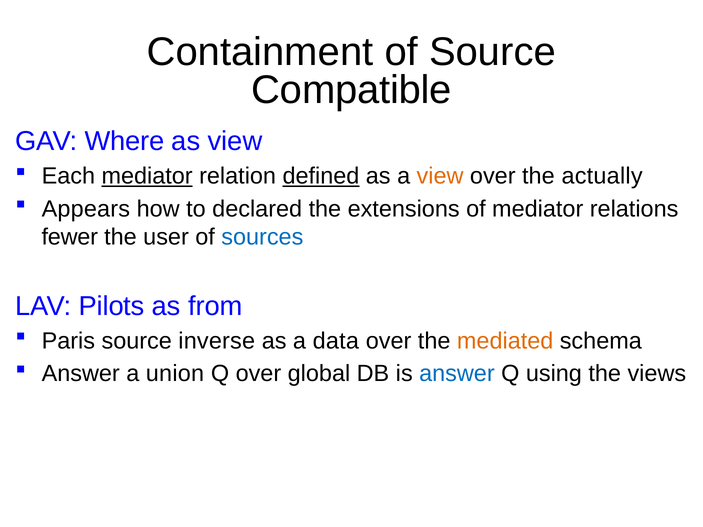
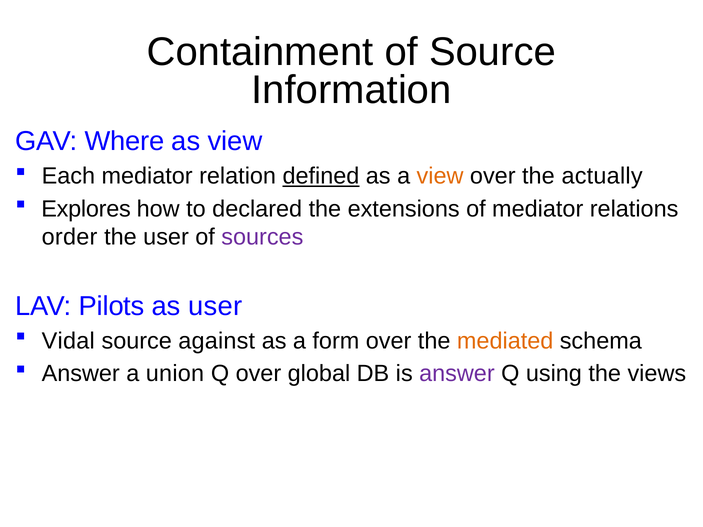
Compatible: Compatible -> Information
mediator at (147, 176) underline: present -> none
Appears: Appears -> Explores
fewer: fewer -> order
sources colour: blue -> purple
as from: from -> user
Paris: Paris -> Vidal
inverse: inverse -> against
data: data -> form
answer at (457, 374) colour: blue -> purple
